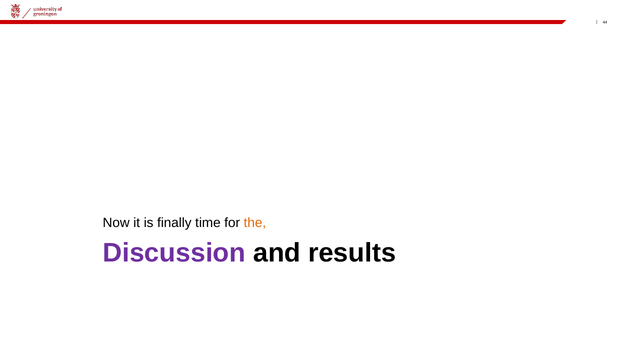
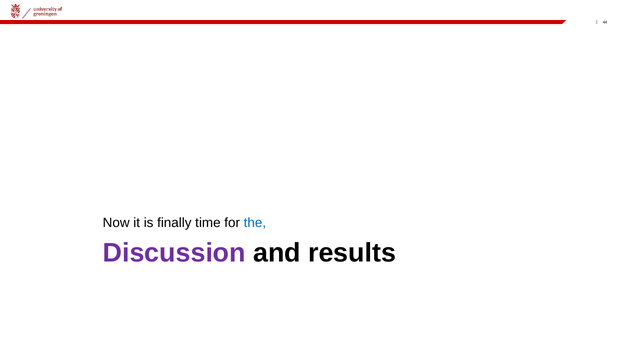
the colour: orange -> blue
